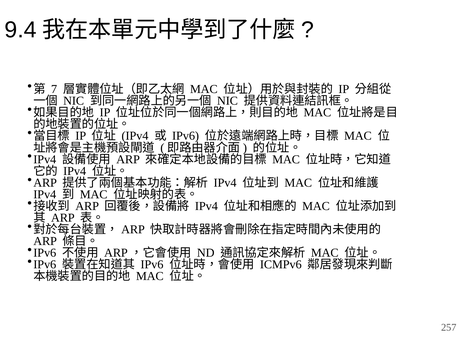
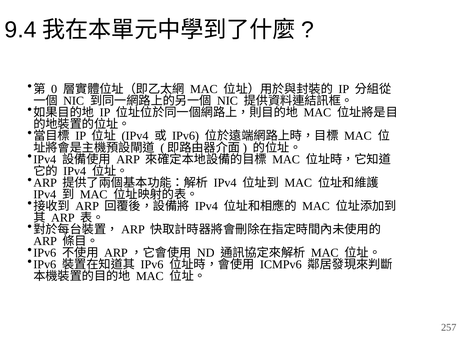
7: 7 -> 0
